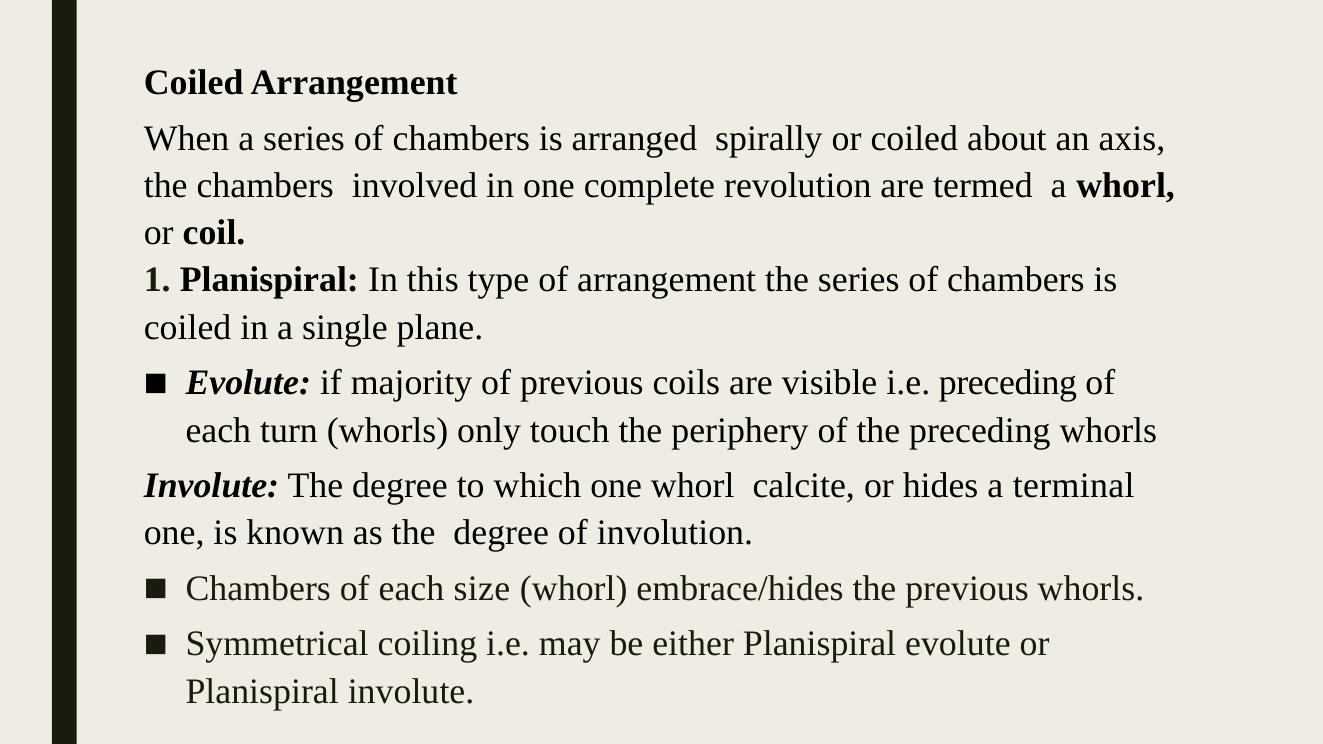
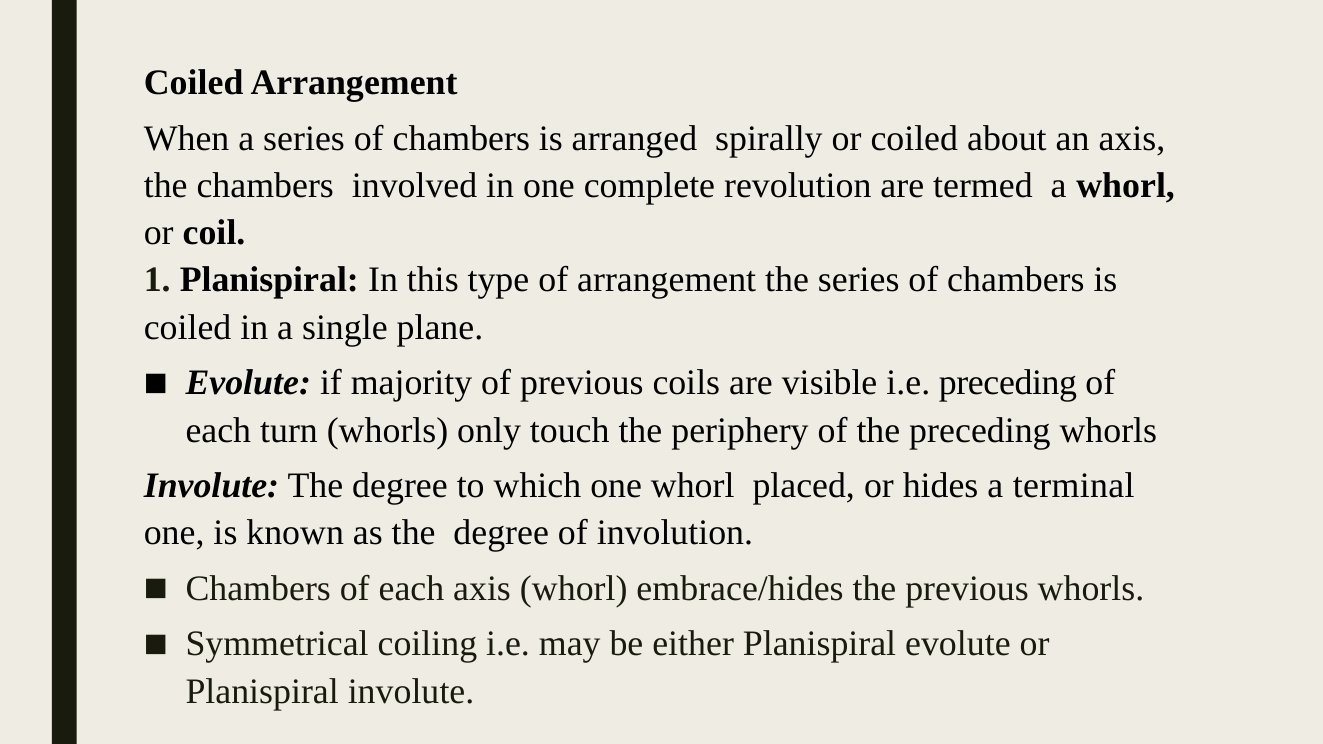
calcite: calcite -> placed
each size: size -> axis
